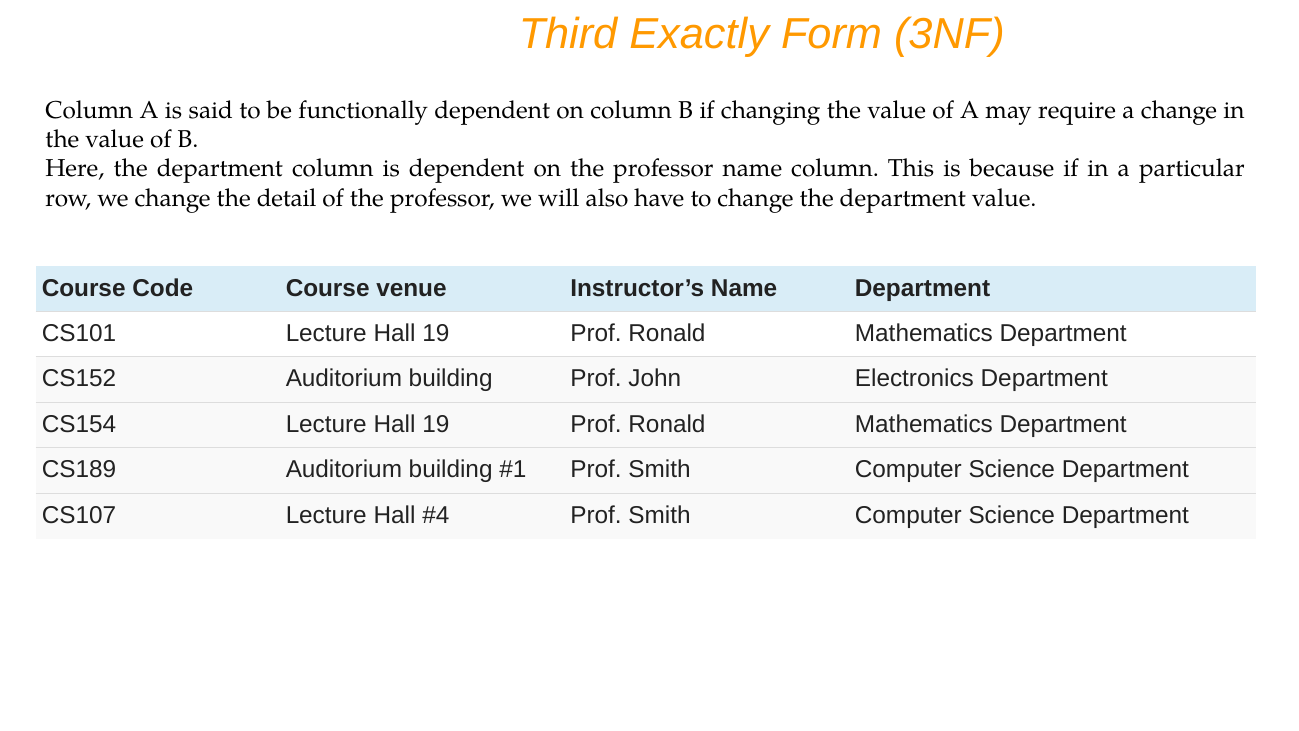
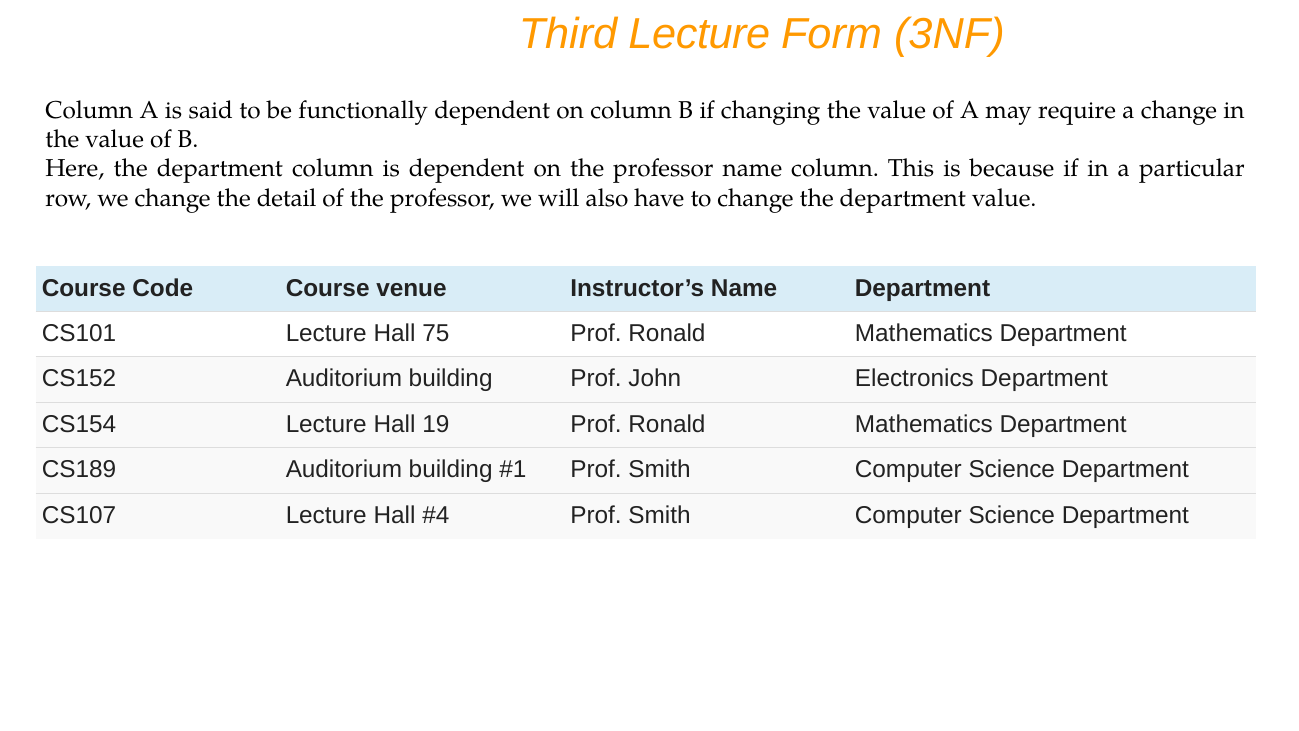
Third Exactly: Exactly -> Lecture
CS101 Lecture Hall 19: 19 -> 75
